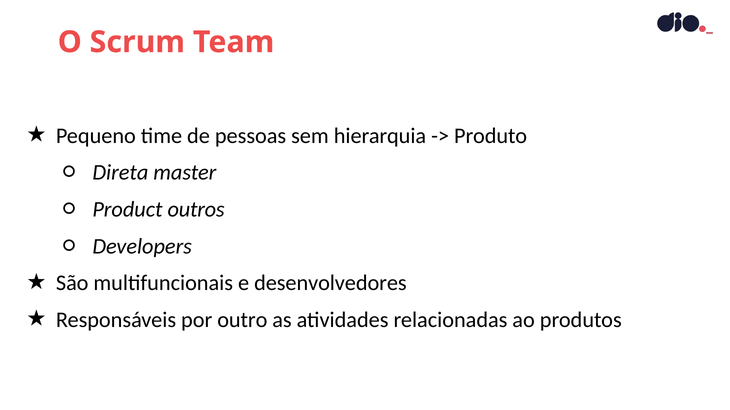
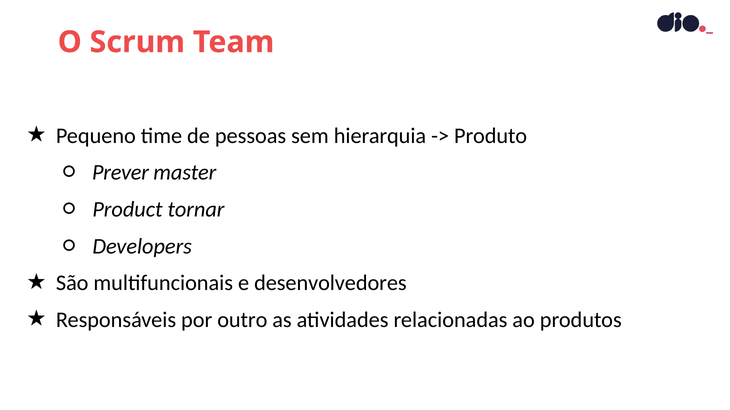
Direta: Direta -> Prever
outros: outros -> tornar
